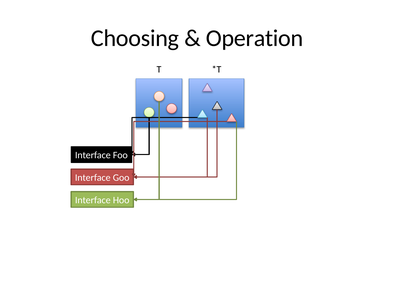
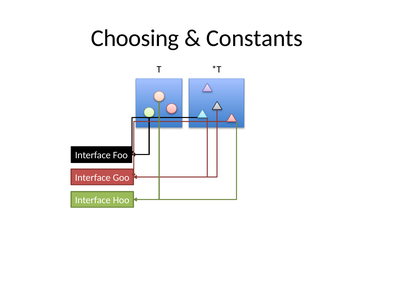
Operation: Operation -> Constants
